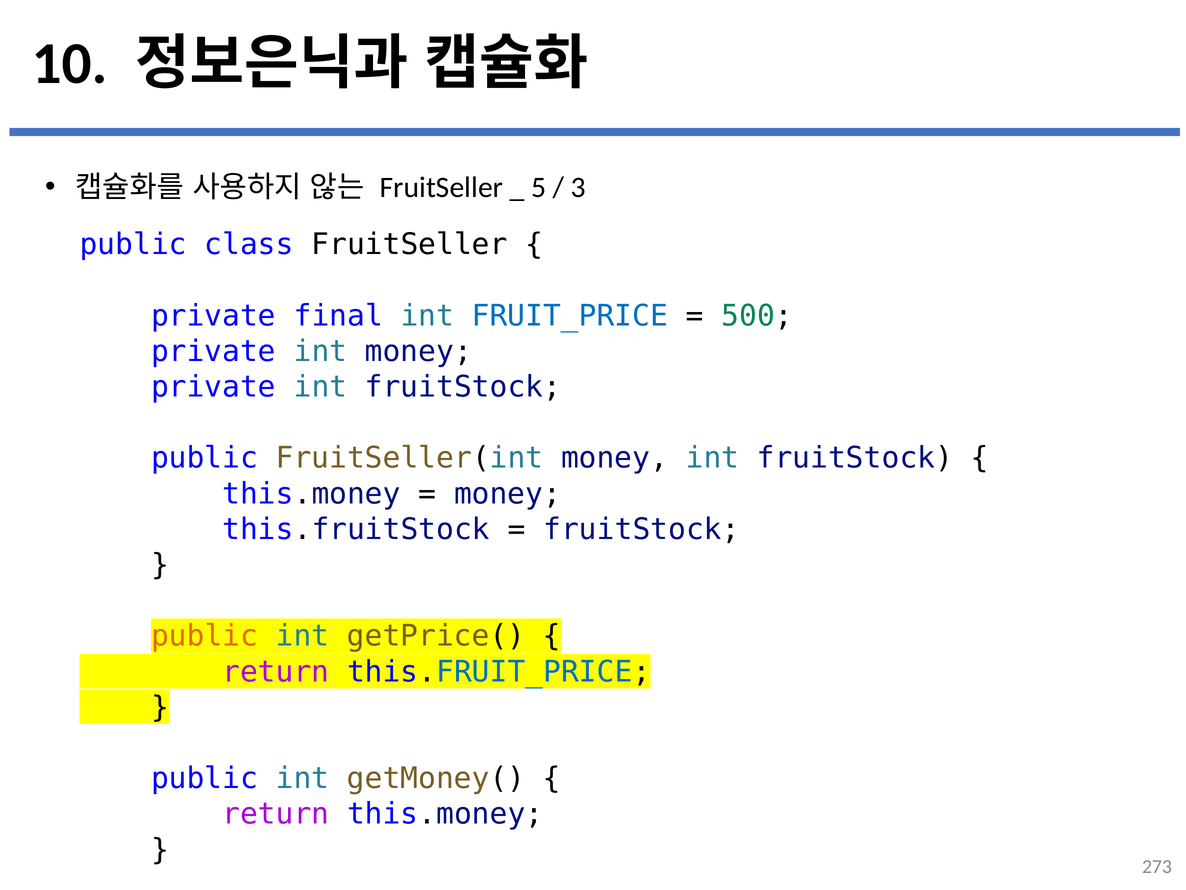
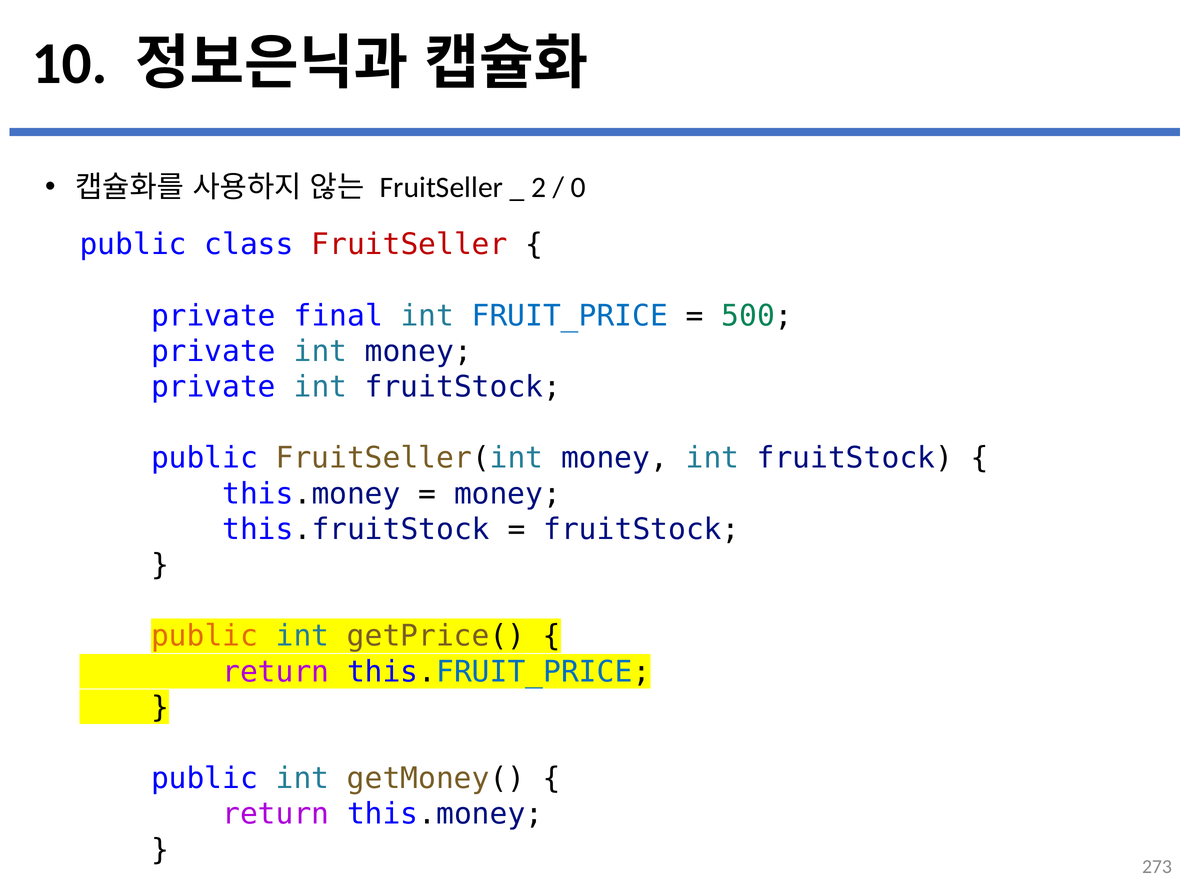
5: 5 -> 2
3: 3 -> 0
FruitSeller at (409, 244) colour: black -> red
